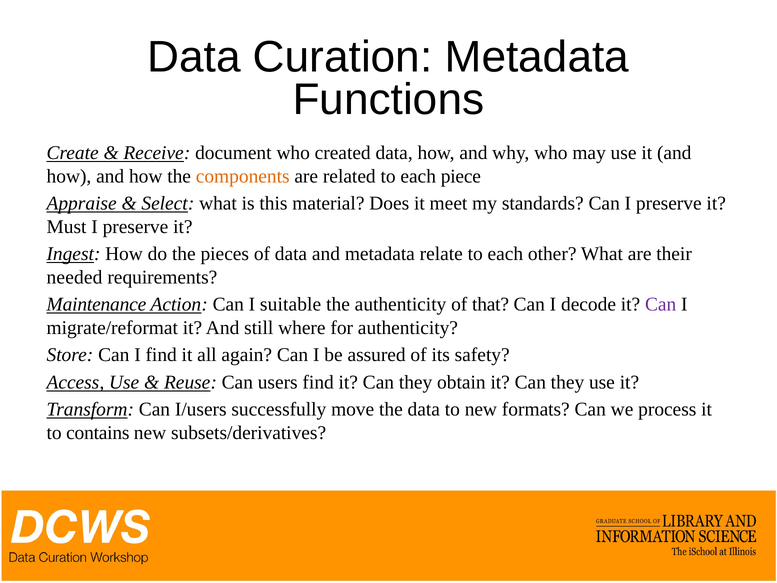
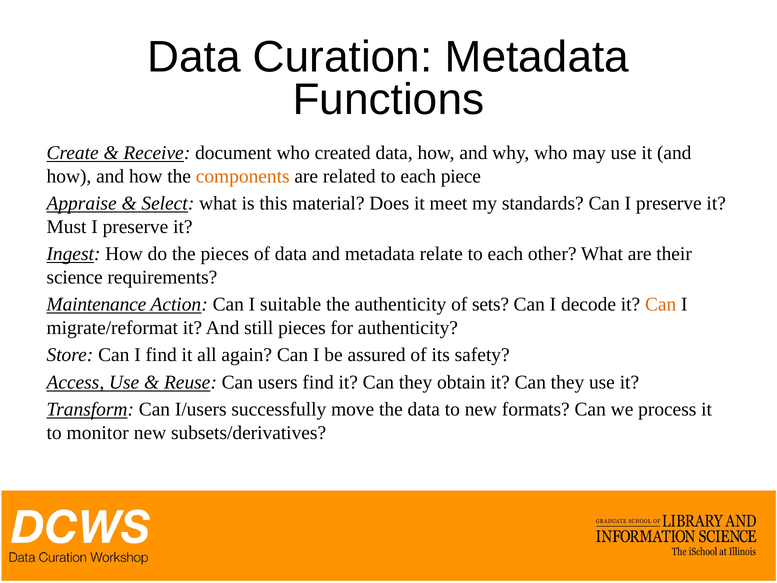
needed: needed -> science
that: that -> sets
Can at (661, 304) colour: purple -> orange
still where: where -> pieces
contains: contains -> monitor
